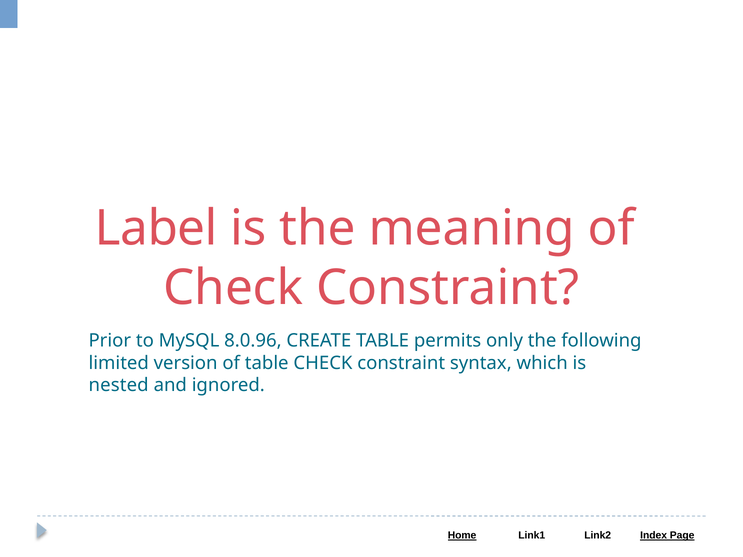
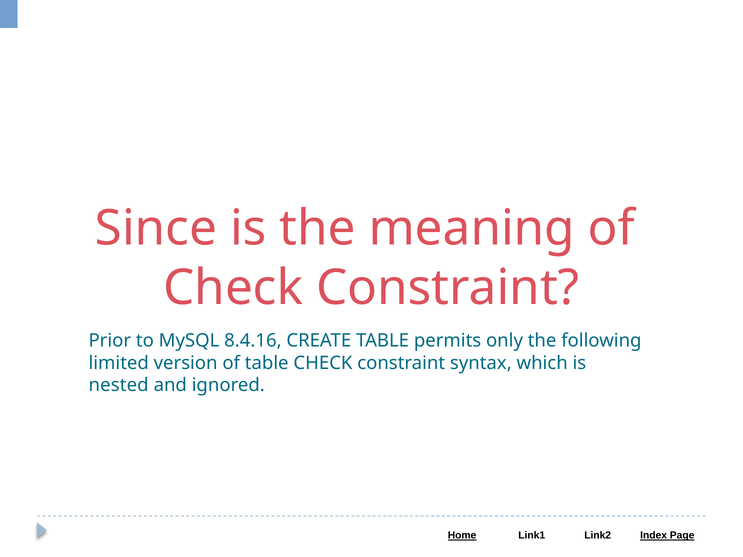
Label: Label -> Since
8.0.96: 8.0.96 -> 8.4.16
